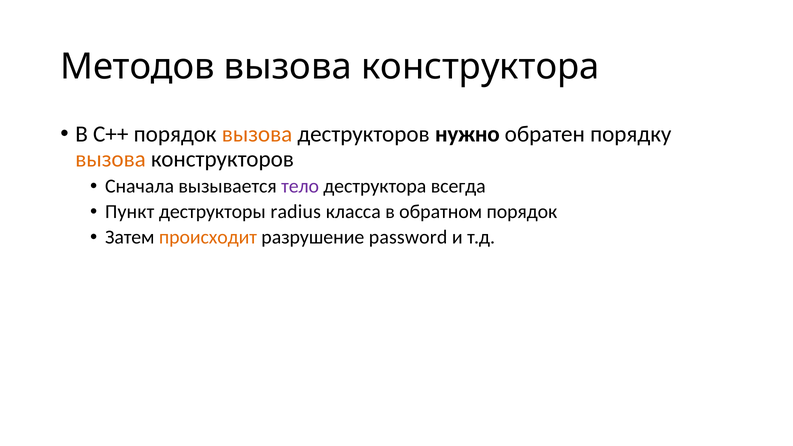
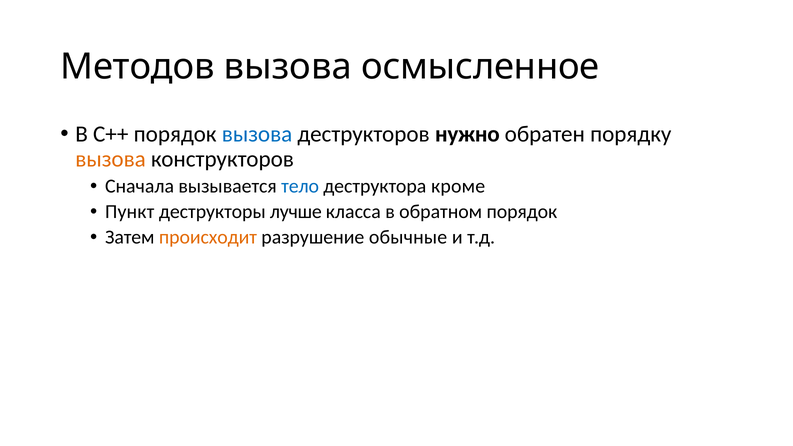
конструктора: конструктора -> осмысленное
вызова at (257, 134) colour: orange -> blue
тело colour: purple -> blue
всегда: всегда -> кроме
radius: radius -> лучше
password: password -> обычные
